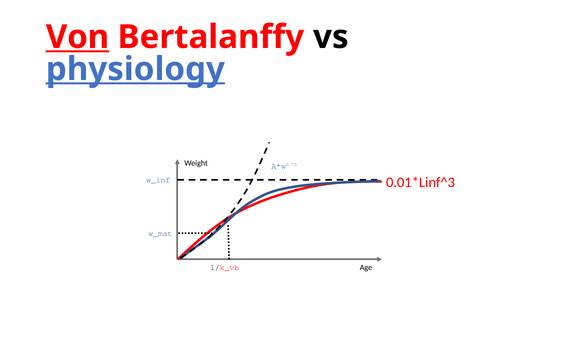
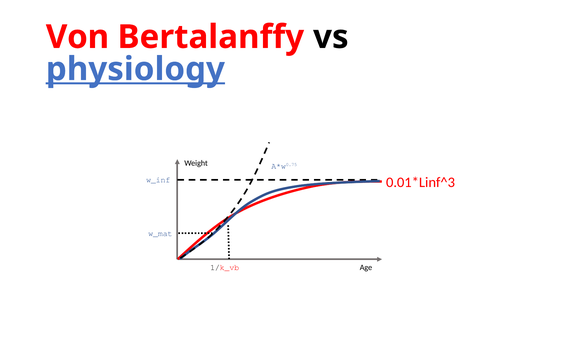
Von underline: present -> none
